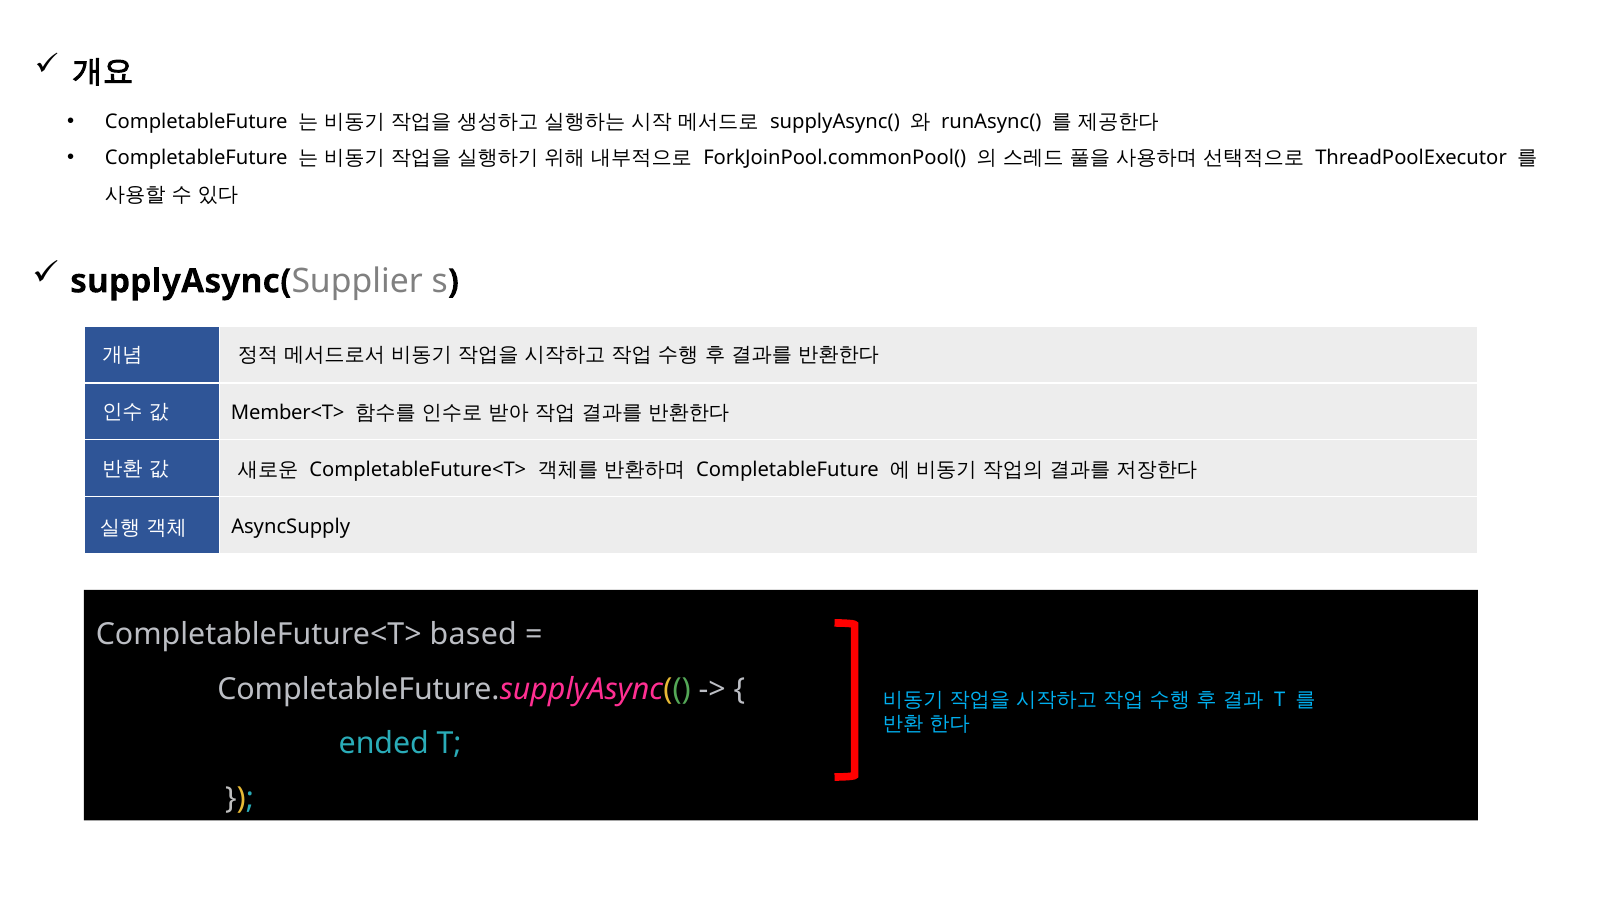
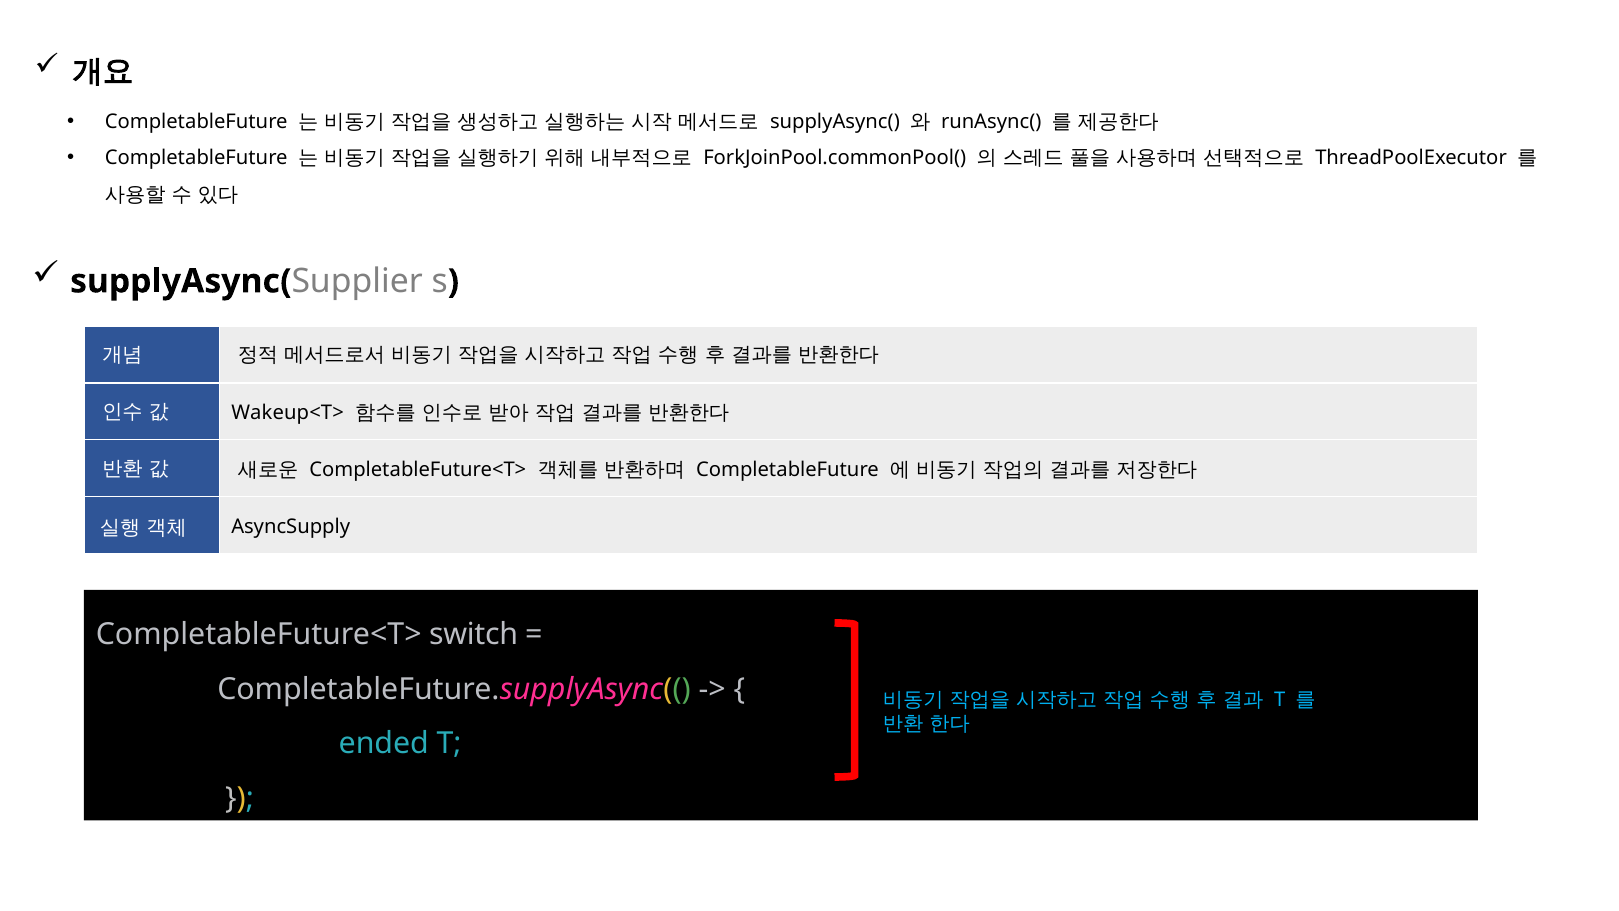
Member<T>: Member<T> -> Wakeup<T>
based: based -> switch
